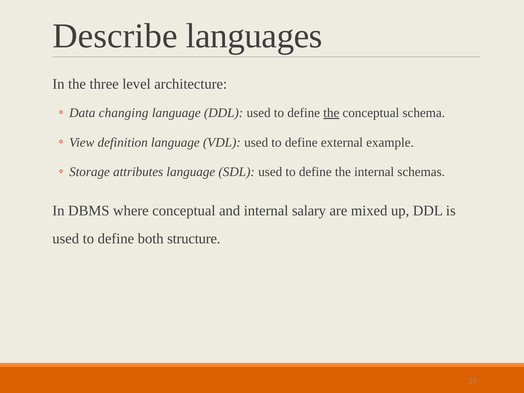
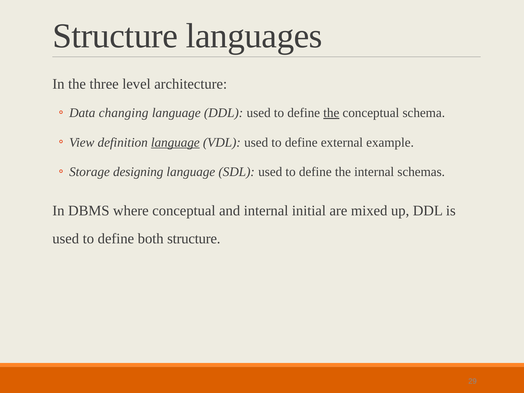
Describe at (115, 36): Describe -> Structure
language at (175, 142) underline: none -> present
attributes: attributes -> designing
salary: salary -> initial
